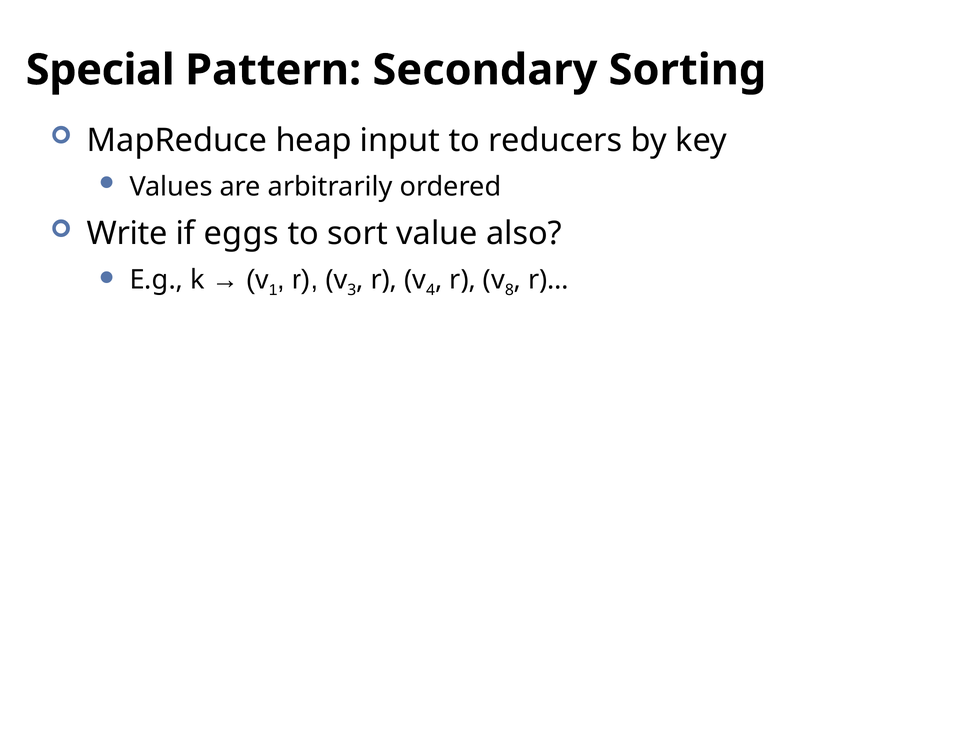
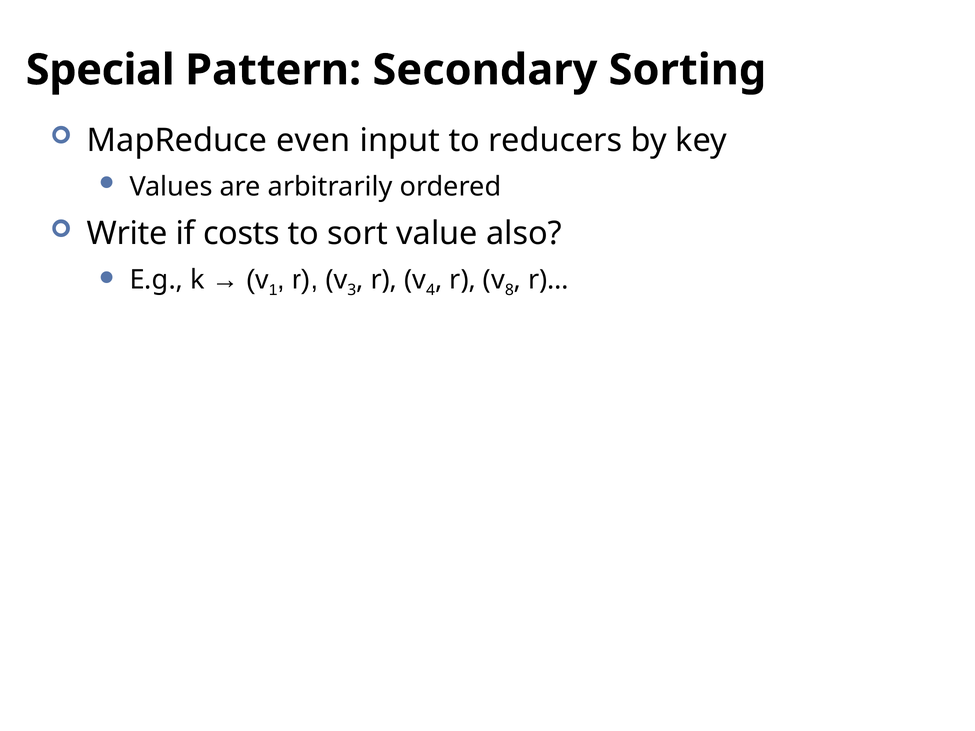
heap: heap -> even
eggs: eggs -> costs
